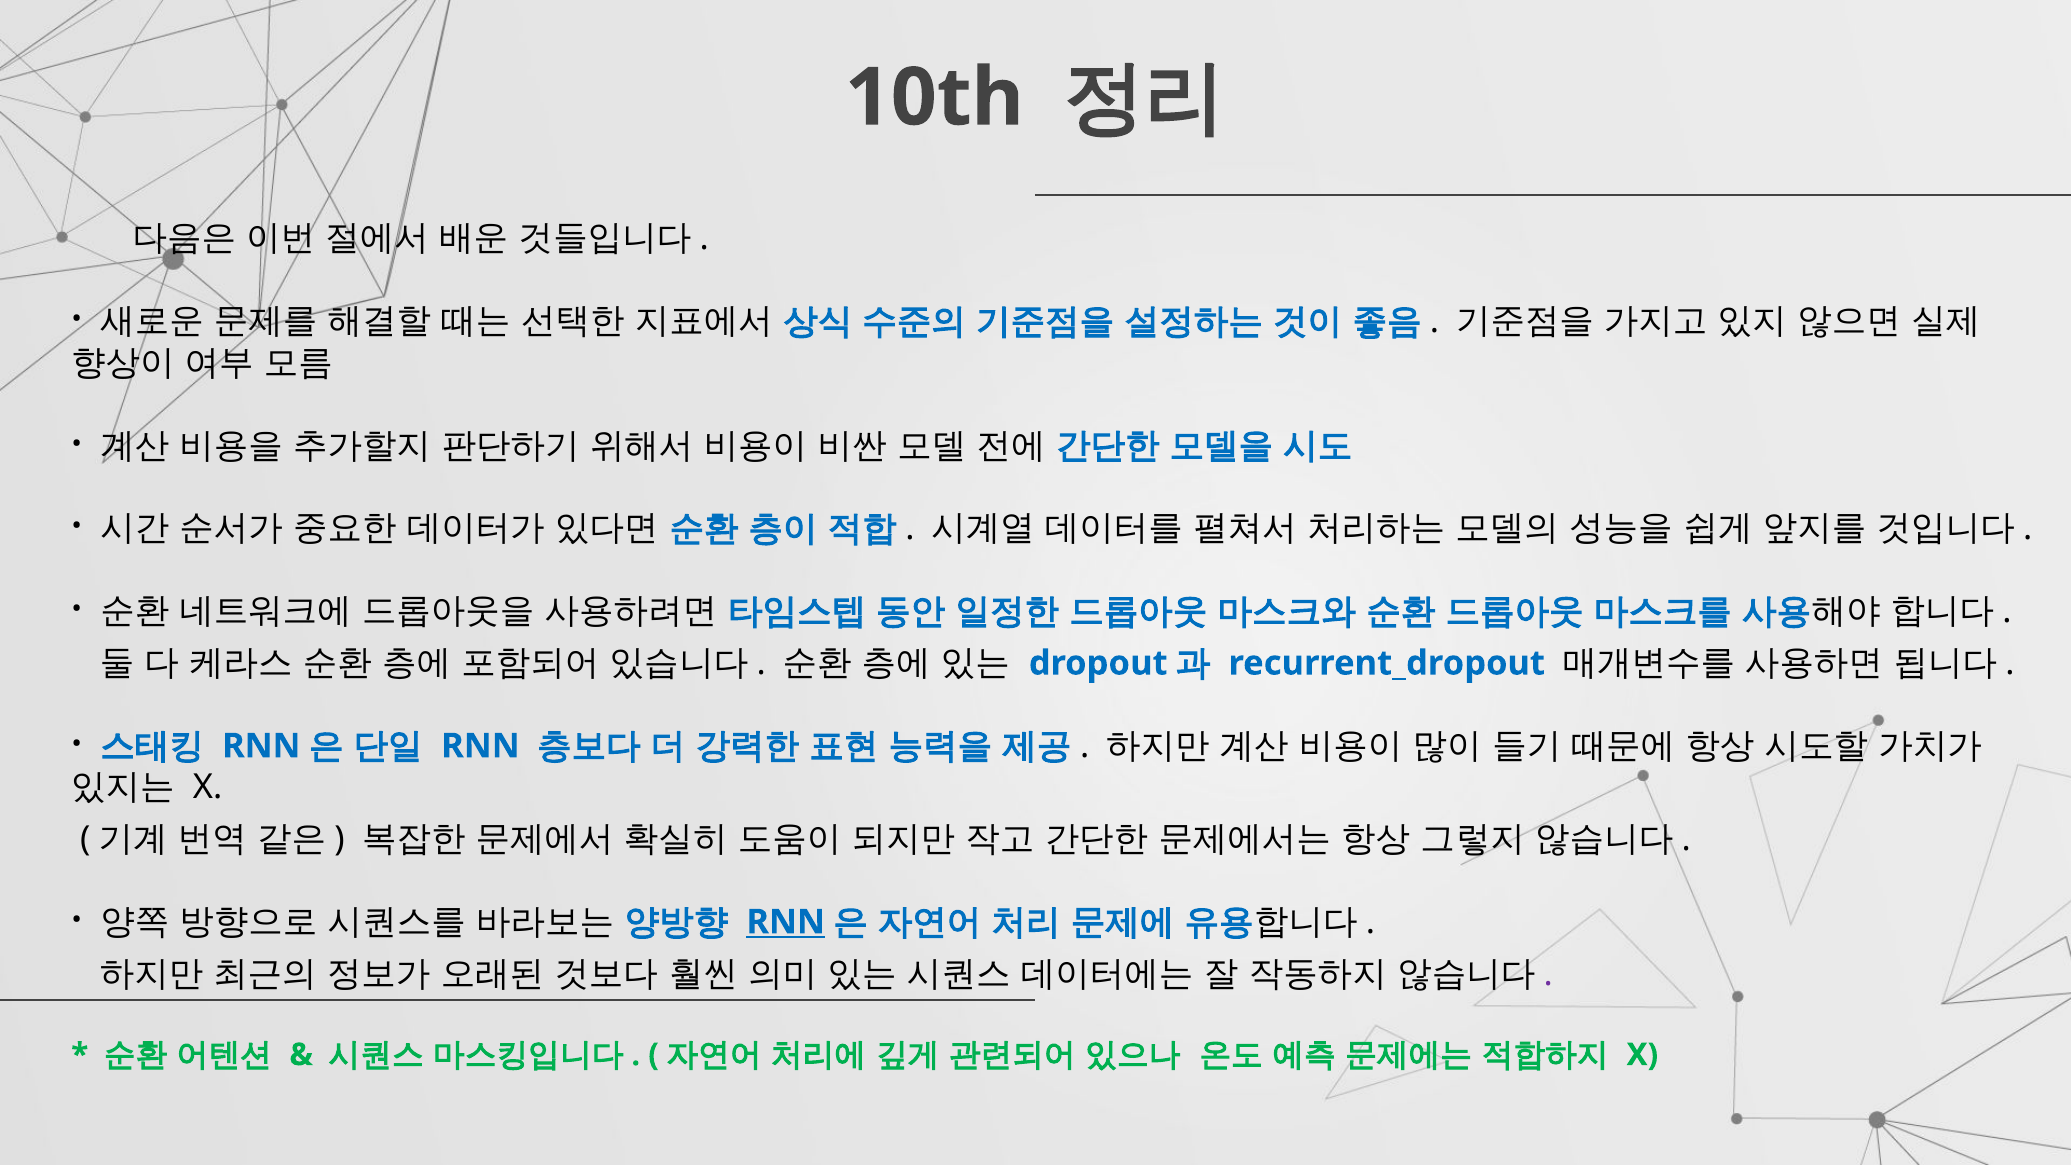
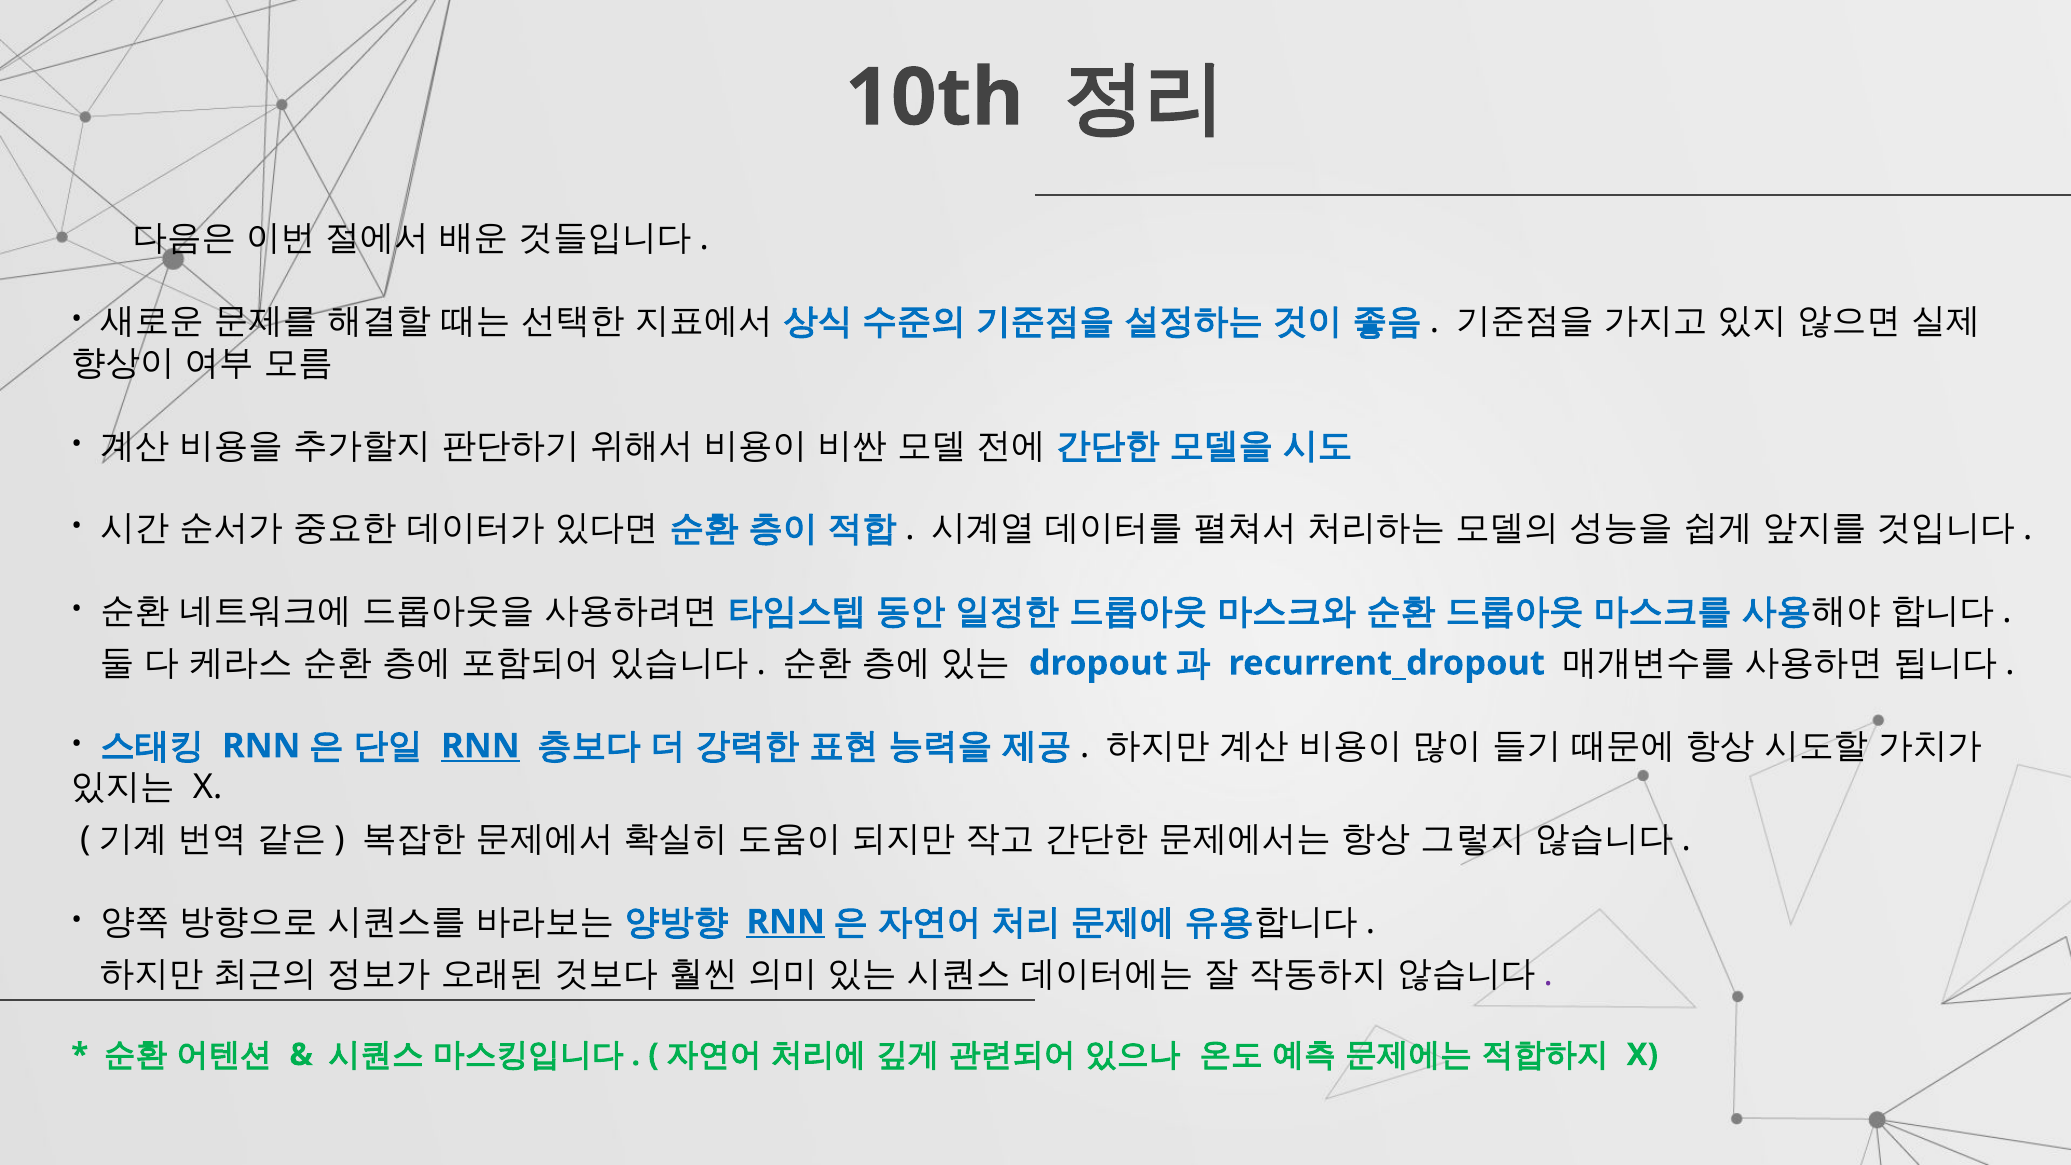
RNN at (481, 746) underline: none -> present
